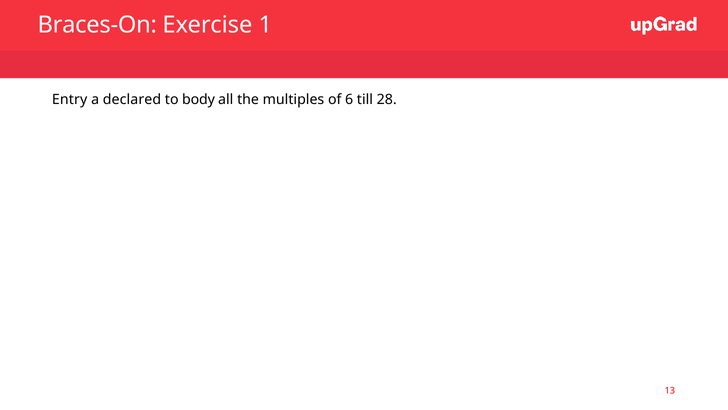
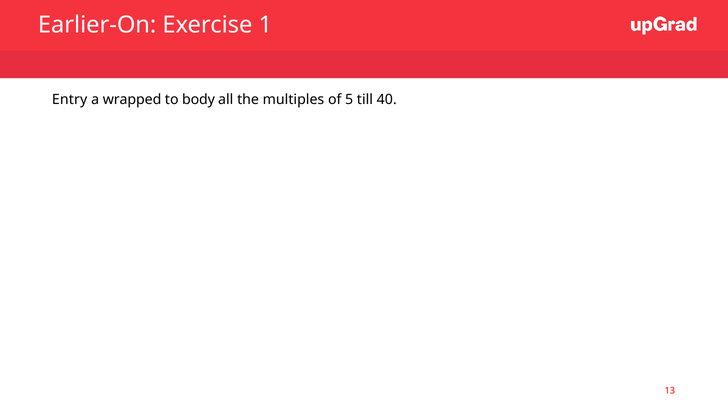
Braces-On: Braces-On -> Earlier-On
declared: declared -> wrapped
6: 6 -> 5
28: 28 -> 40
